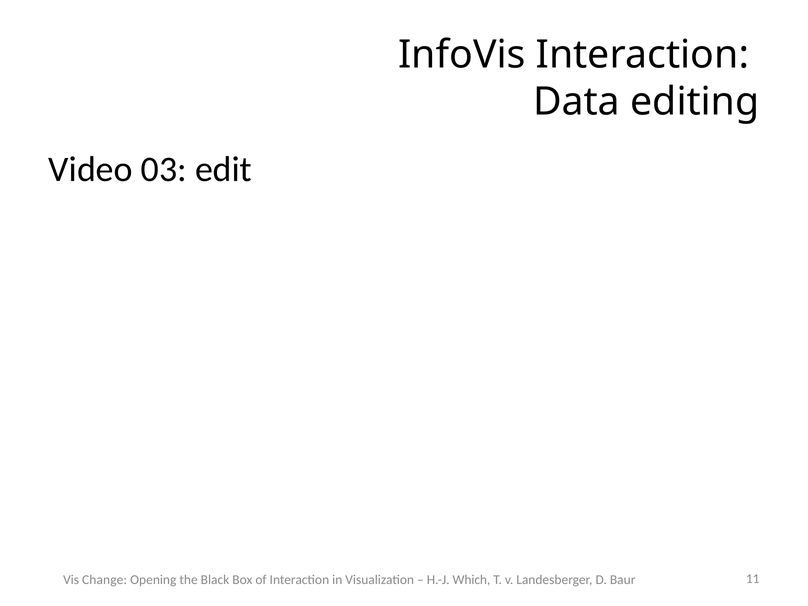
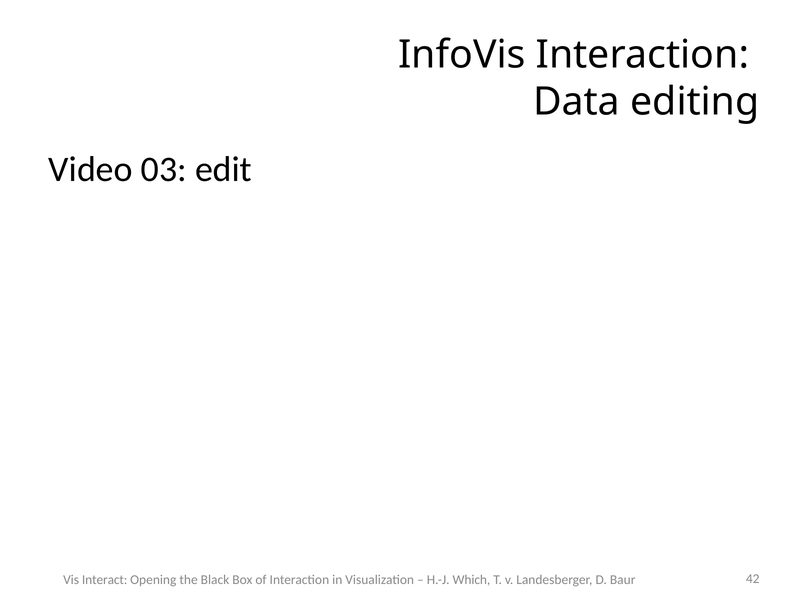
Change: Change -> Interact
11: 11 -> 42
